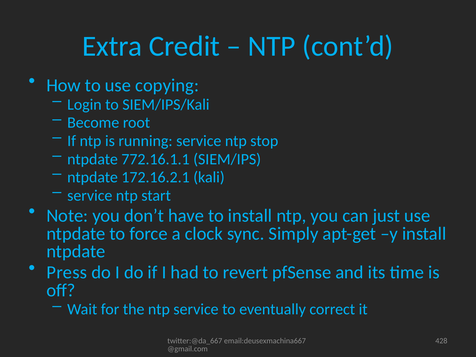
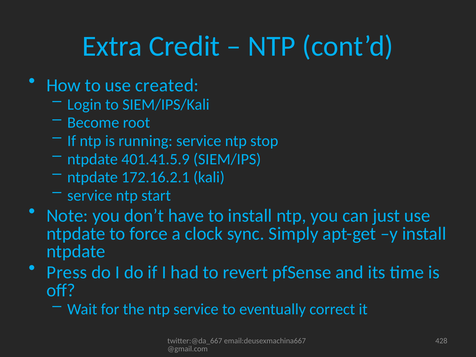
copying: copying -> created
772.16.1.1: 772.16.1.1 -> 401.41.5.9
